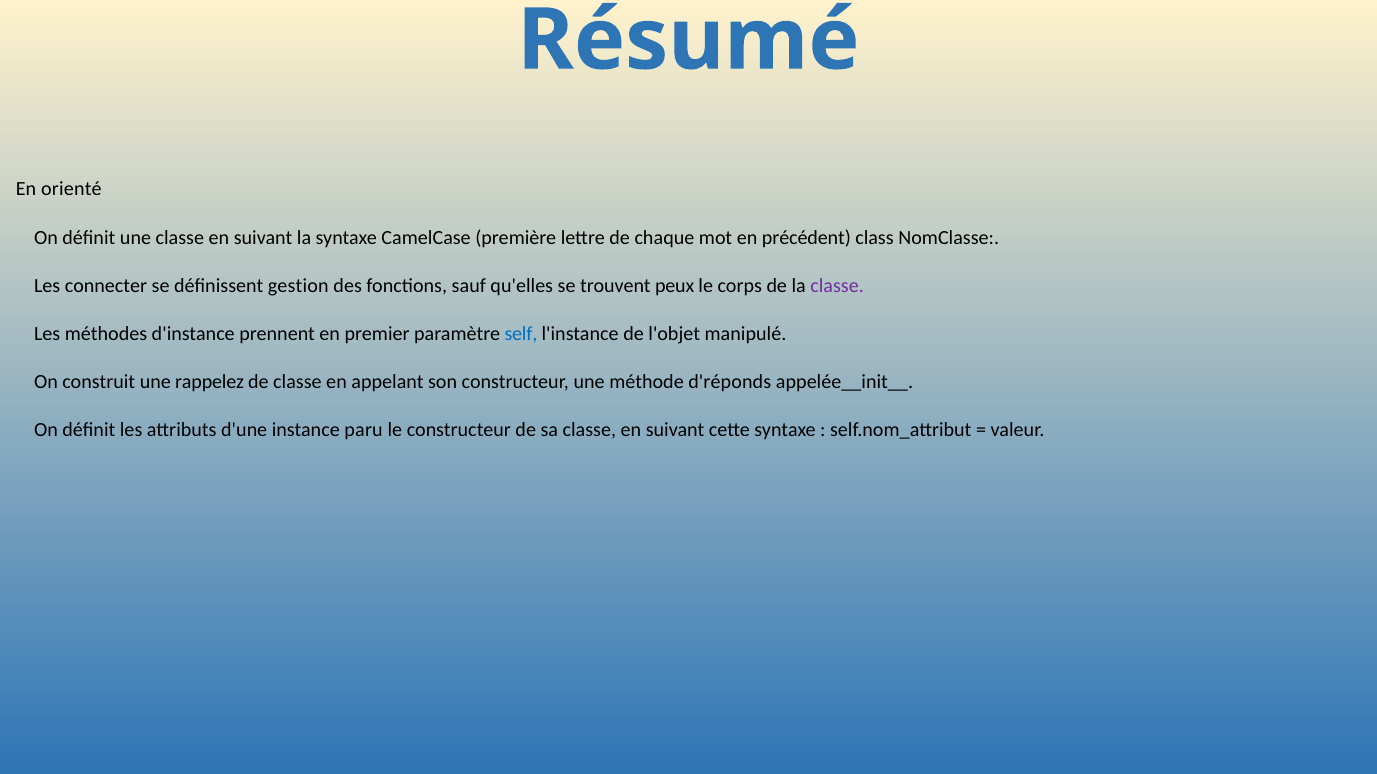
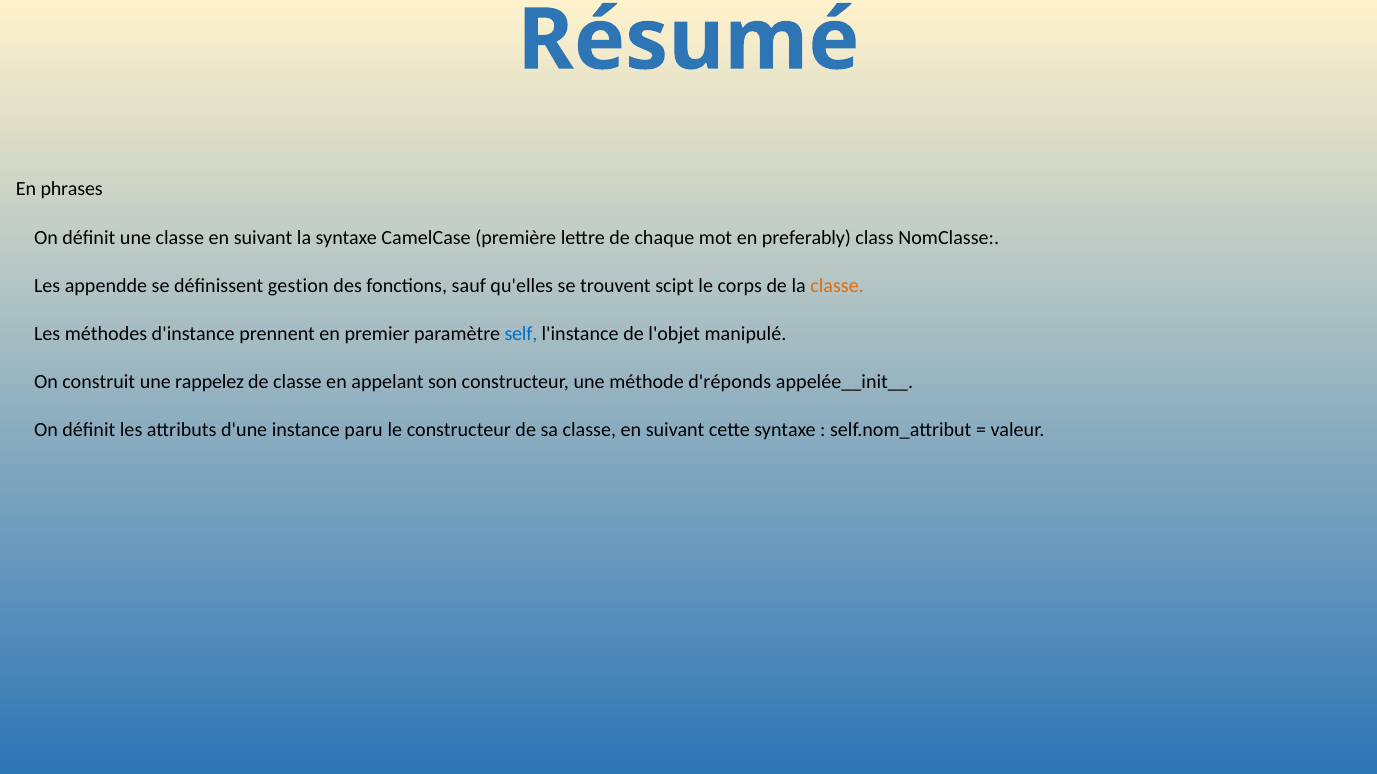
orienté: orienté -> phrases
précédent: précédent -> preferably
connecter: connecter -> appendde
peux: peux -> scipt
classe at (837, 286) colour: purple -> orange
